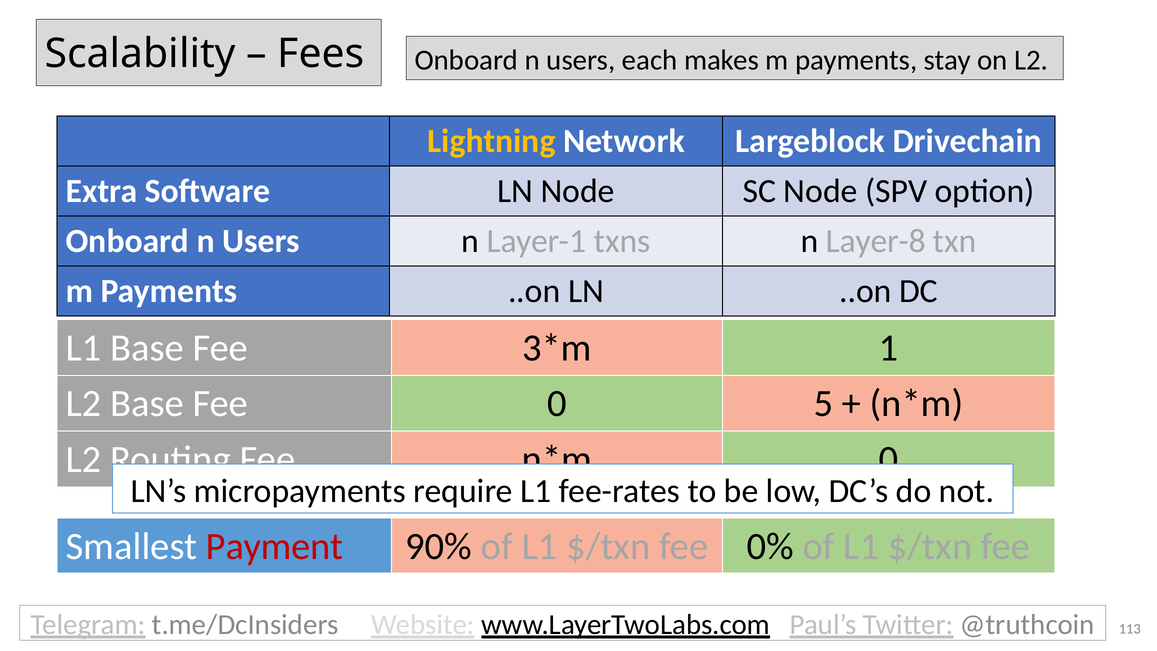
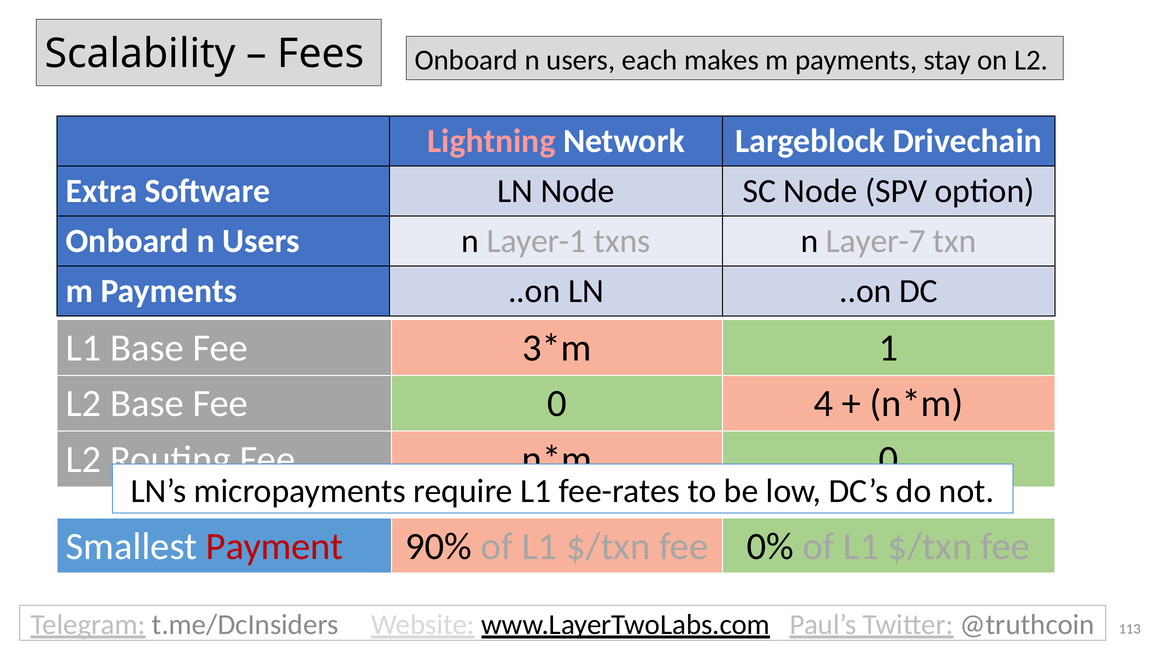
Lightning colour: yellow -> pink
Layer-8: Layer-8 -> Layer-7
5: 5 -> 4
